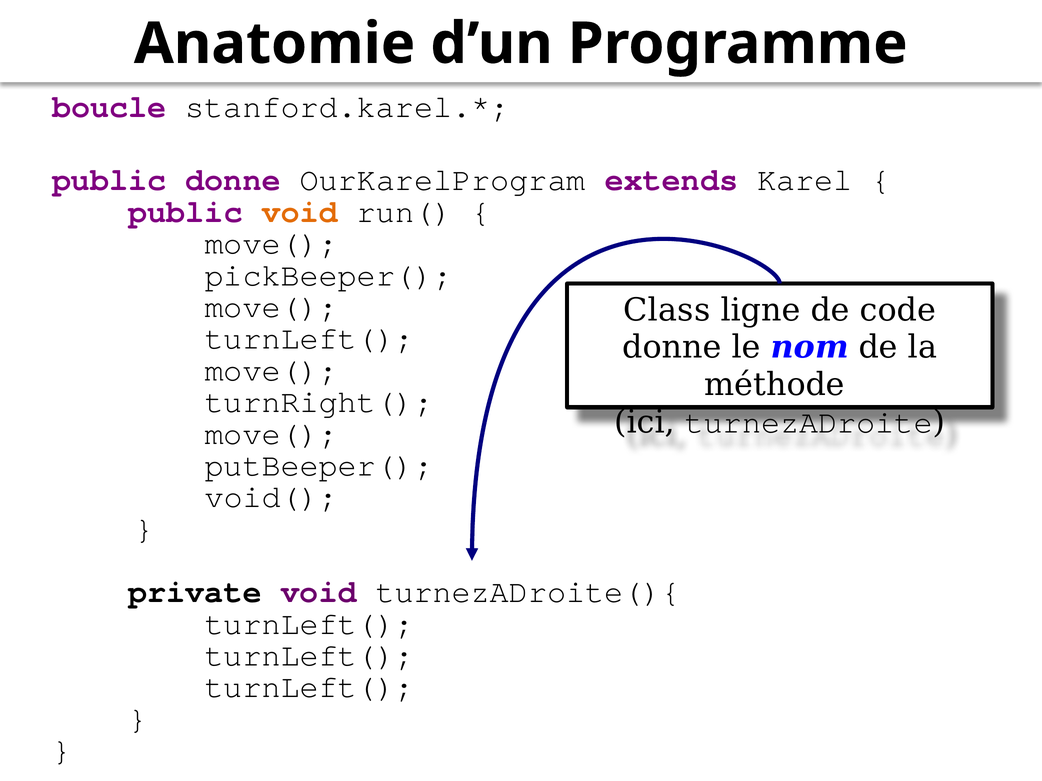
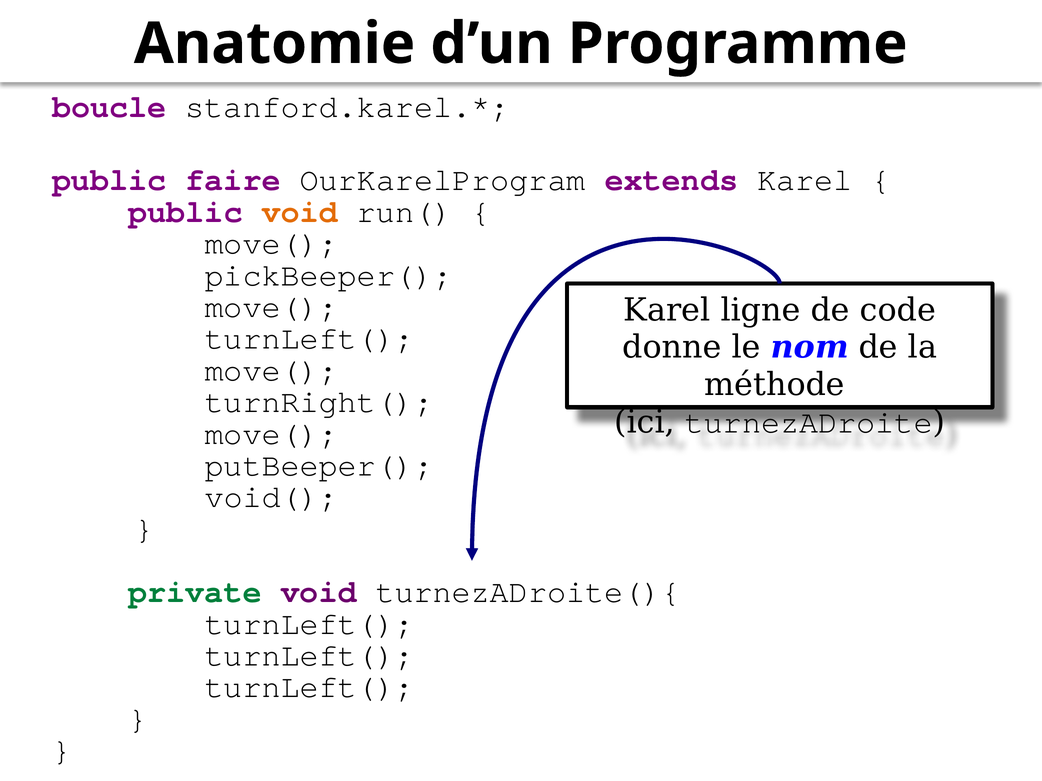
public donne: donne -> faire
Class at (667, 310): Class -> Karel
private colour: black -> green
